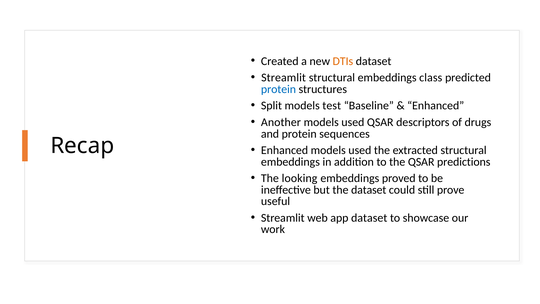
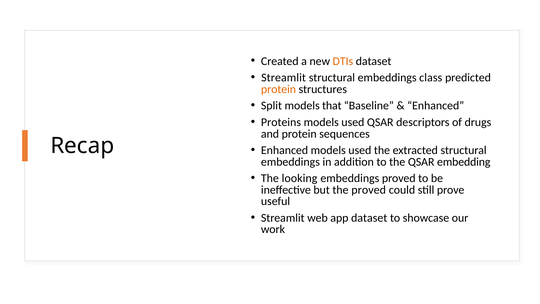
protein at (279, 89) colour: blue -> orange
test: test -> that
Another: Another -> Proteins
predictions: predictions -> embedding
the dataset: dataset -> proved
